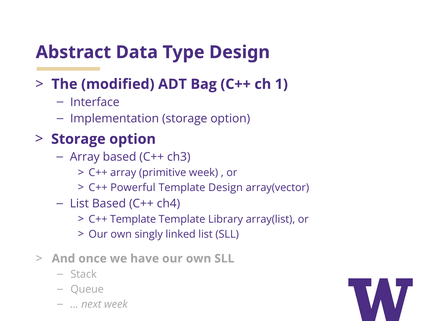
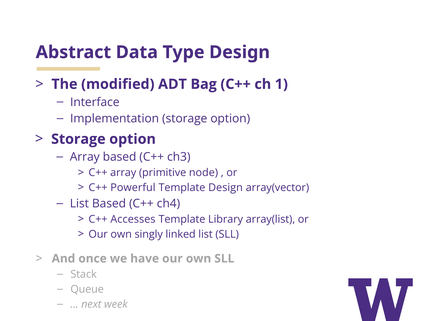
primitive week: week -> node
C++ Template: Template -> Accesses
